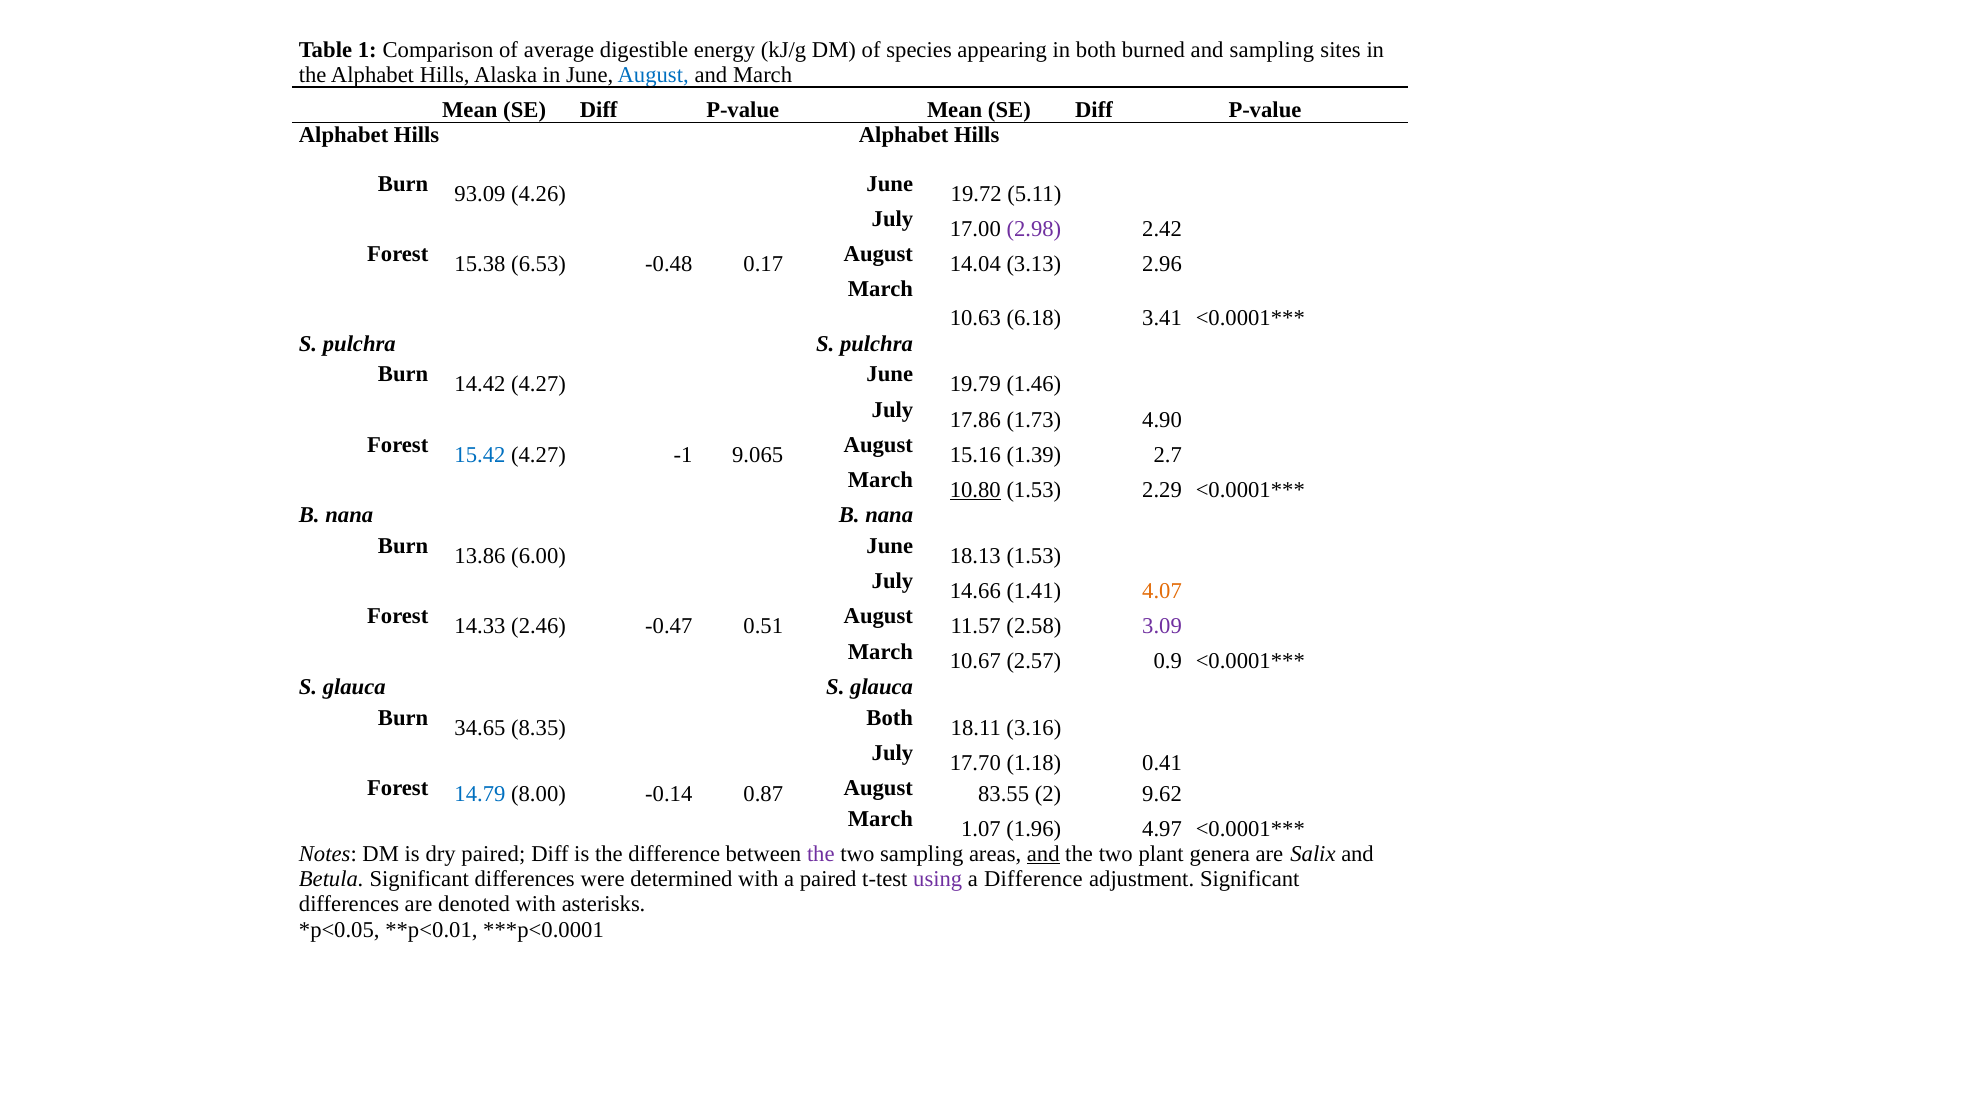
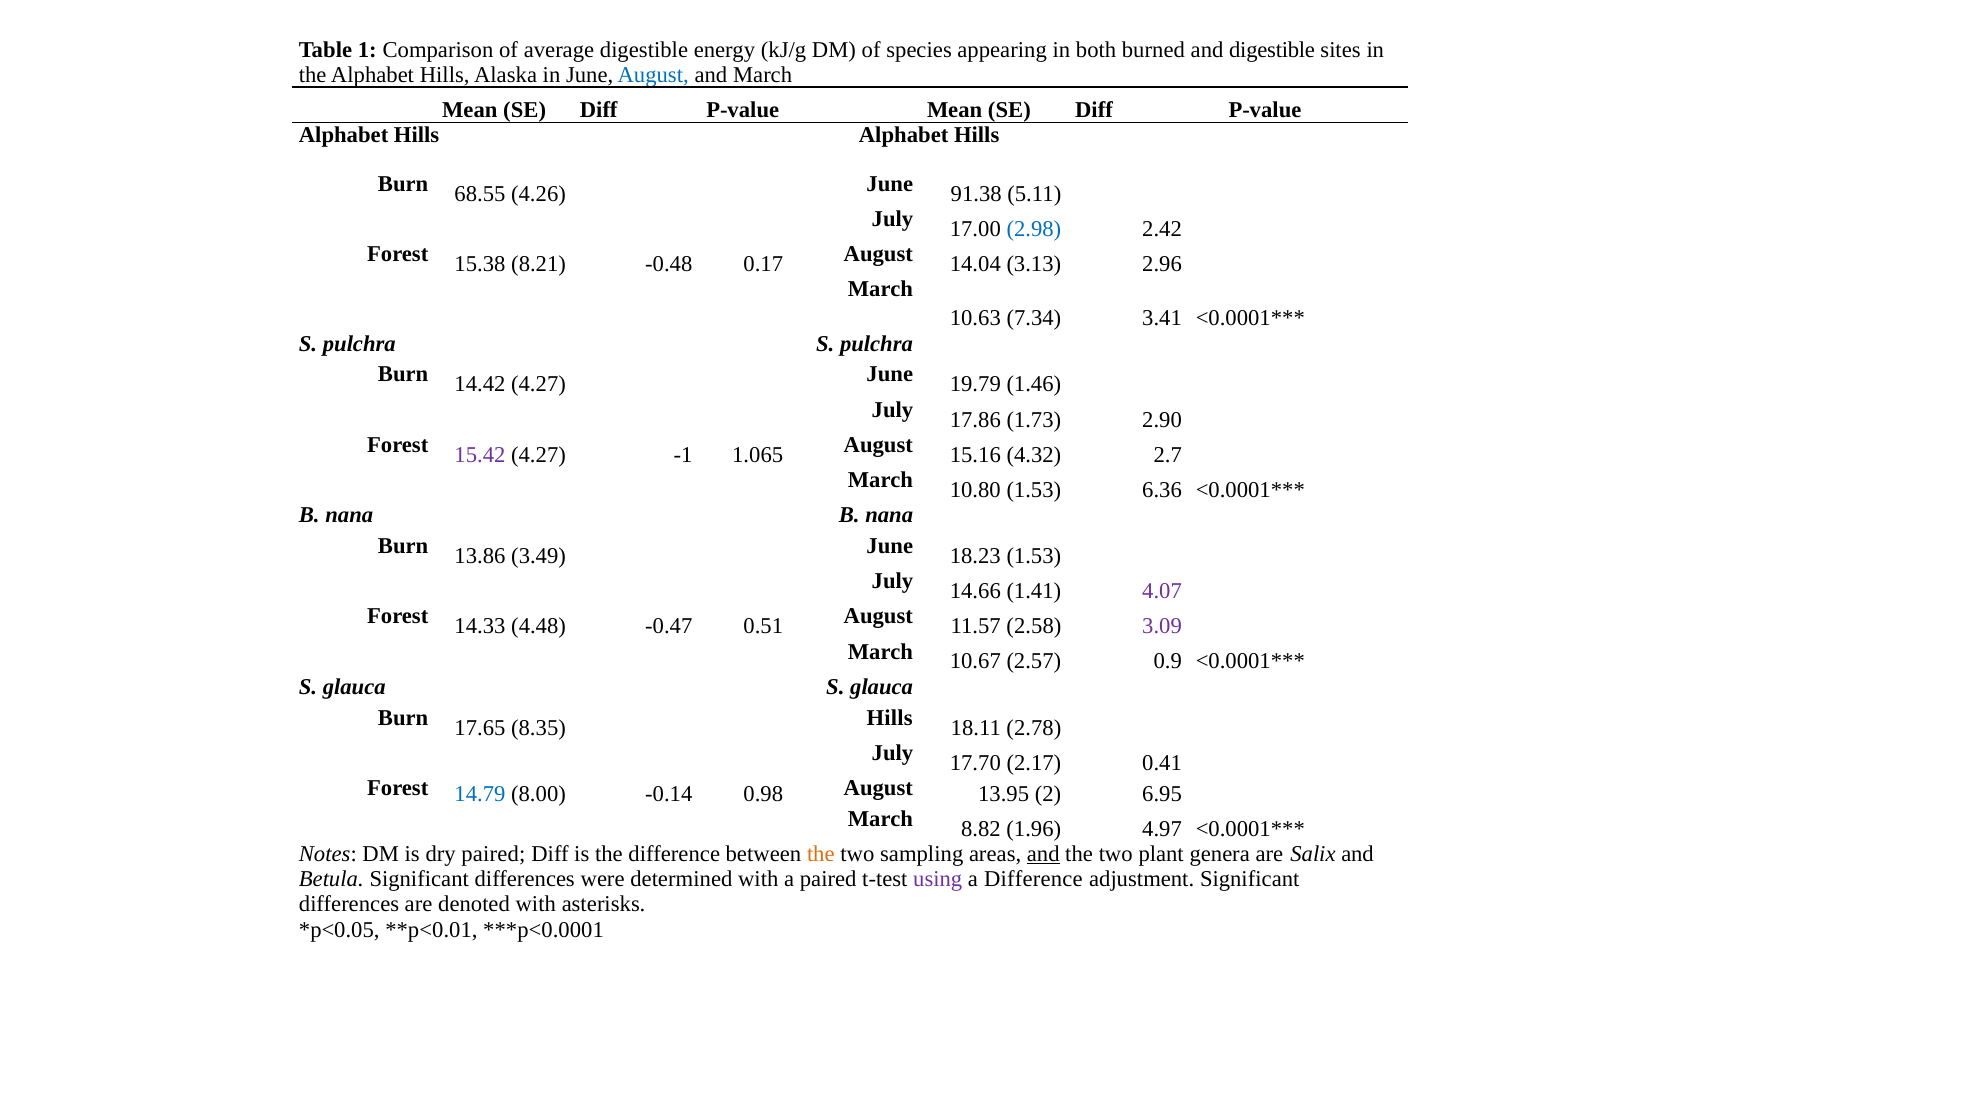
and sampling: sampling -> digestible
93.09: 93.09 -> 68.55
19.72: 19.72 -> 91.38
2.98 colour: purple -> blue
6.53: 6.53 -> 8.21
6.18: 6.18 -> 7.34
4.90: 4.90 -> 2.90
15.42 colour: blue -> purple
9.065: 9.065 -> 1.065
1.39: 1.39 -> 4.32
10.80 underline: present -> none
2.29: 2.29 -> 6.36
6.00: 6.00 -> 3.49
18.13: 18.13 -> 18.23
4.07 colour: orange -> purple
2.46: 2.46 -> 4.48
34.65: 34.65 -> 17.65
8.35 Both: Both -> Hills
3.16: 3.16 -> 2.78
1.18: 1.18 -> 2.17
0.87: 0.87 -> 0.98
83.55: 83.55 -> 13.95
9.62: 9.62 -> 6.95
1.07: 1.07 -> 8.82
the at (821, 854) colour: purple -> orange
